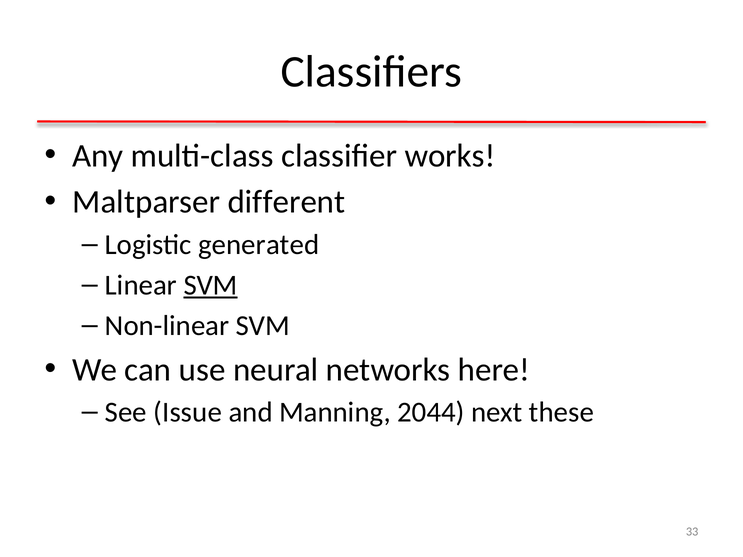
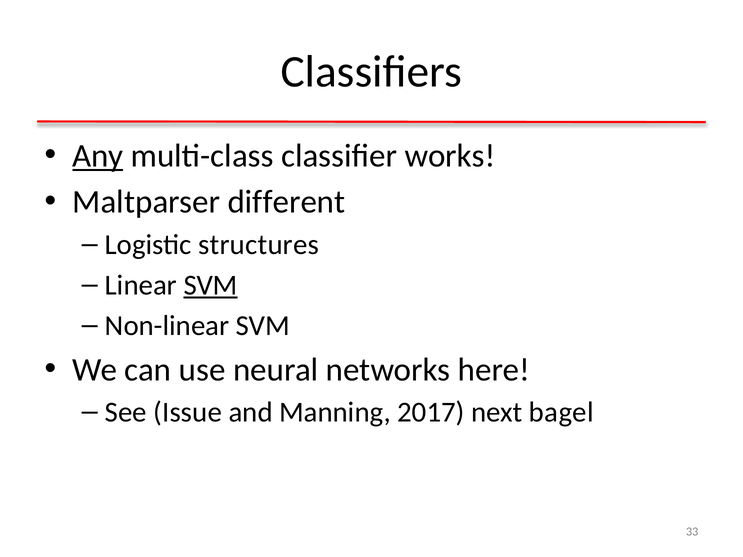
Any underline: none -> present
generated: generated -> structures
2044: 2044 -> 2017
these: these -> bagel
